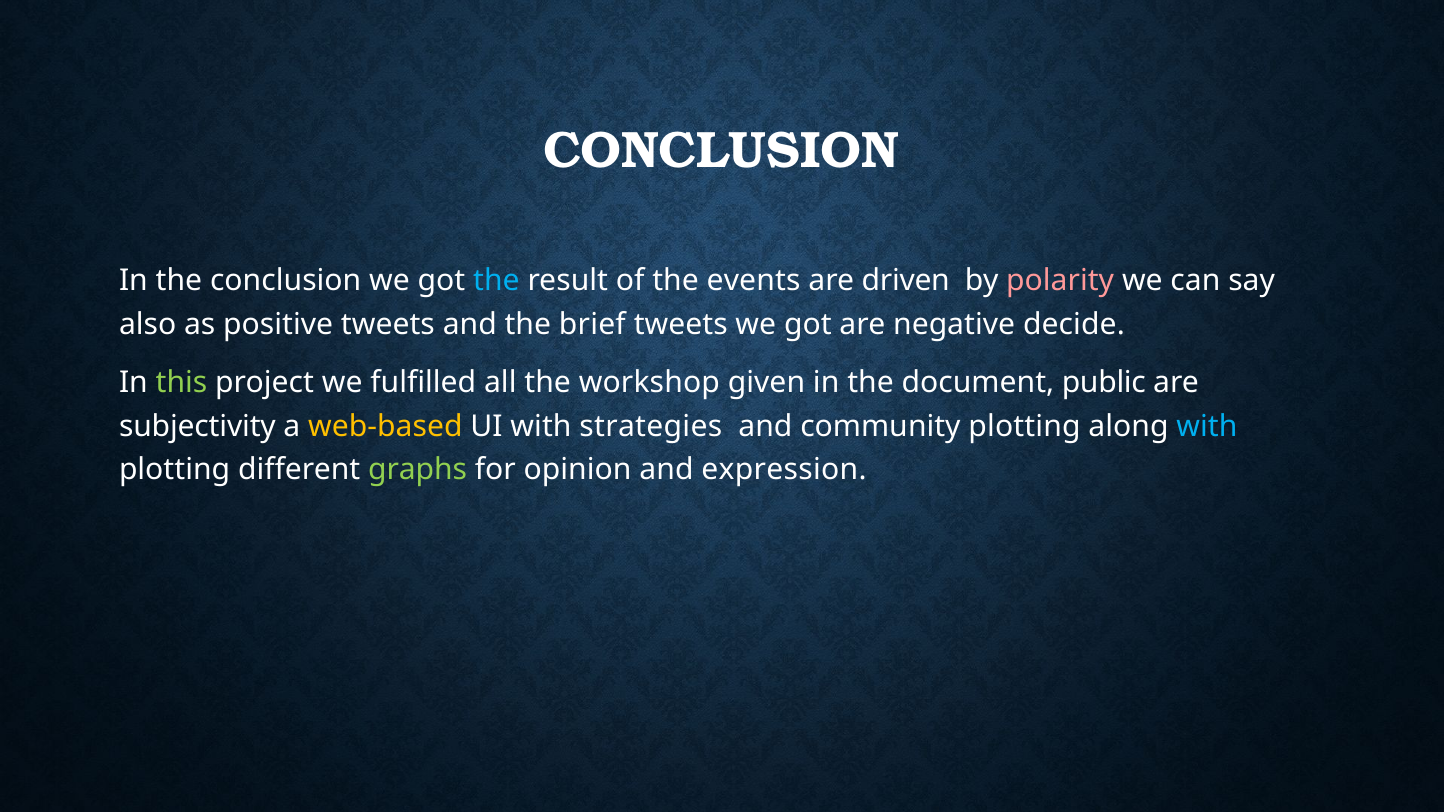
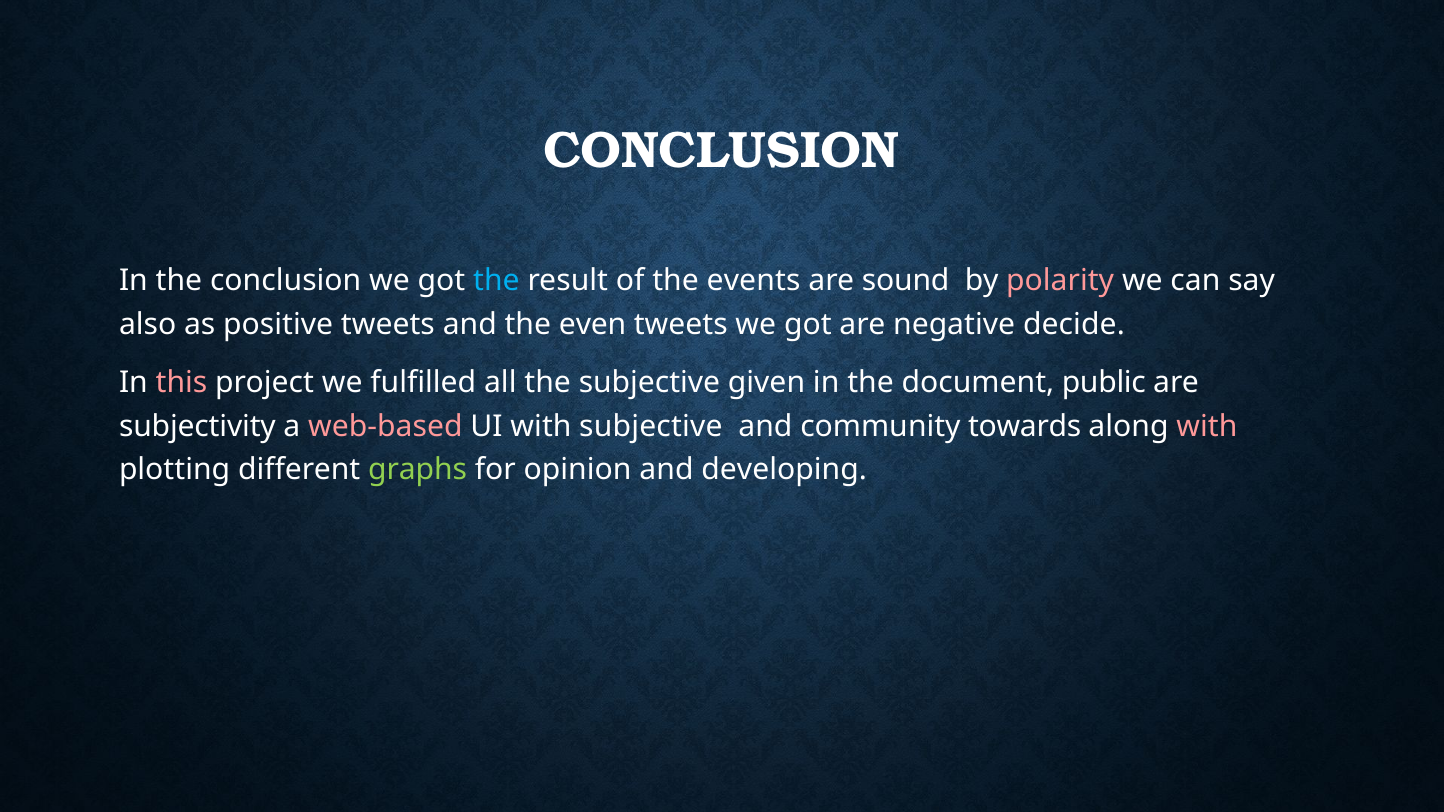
driven: driven -> sound
brief: brief -> even
this colour: light green -> pink
the workshop: workshop -> subjective
web-based colour: yellow -> pink
with strategies: strategies -> subjective
community plotting: plotting -> towards
with at (1207, 426) colour: light blue -> pink
expression: expression -> developing
